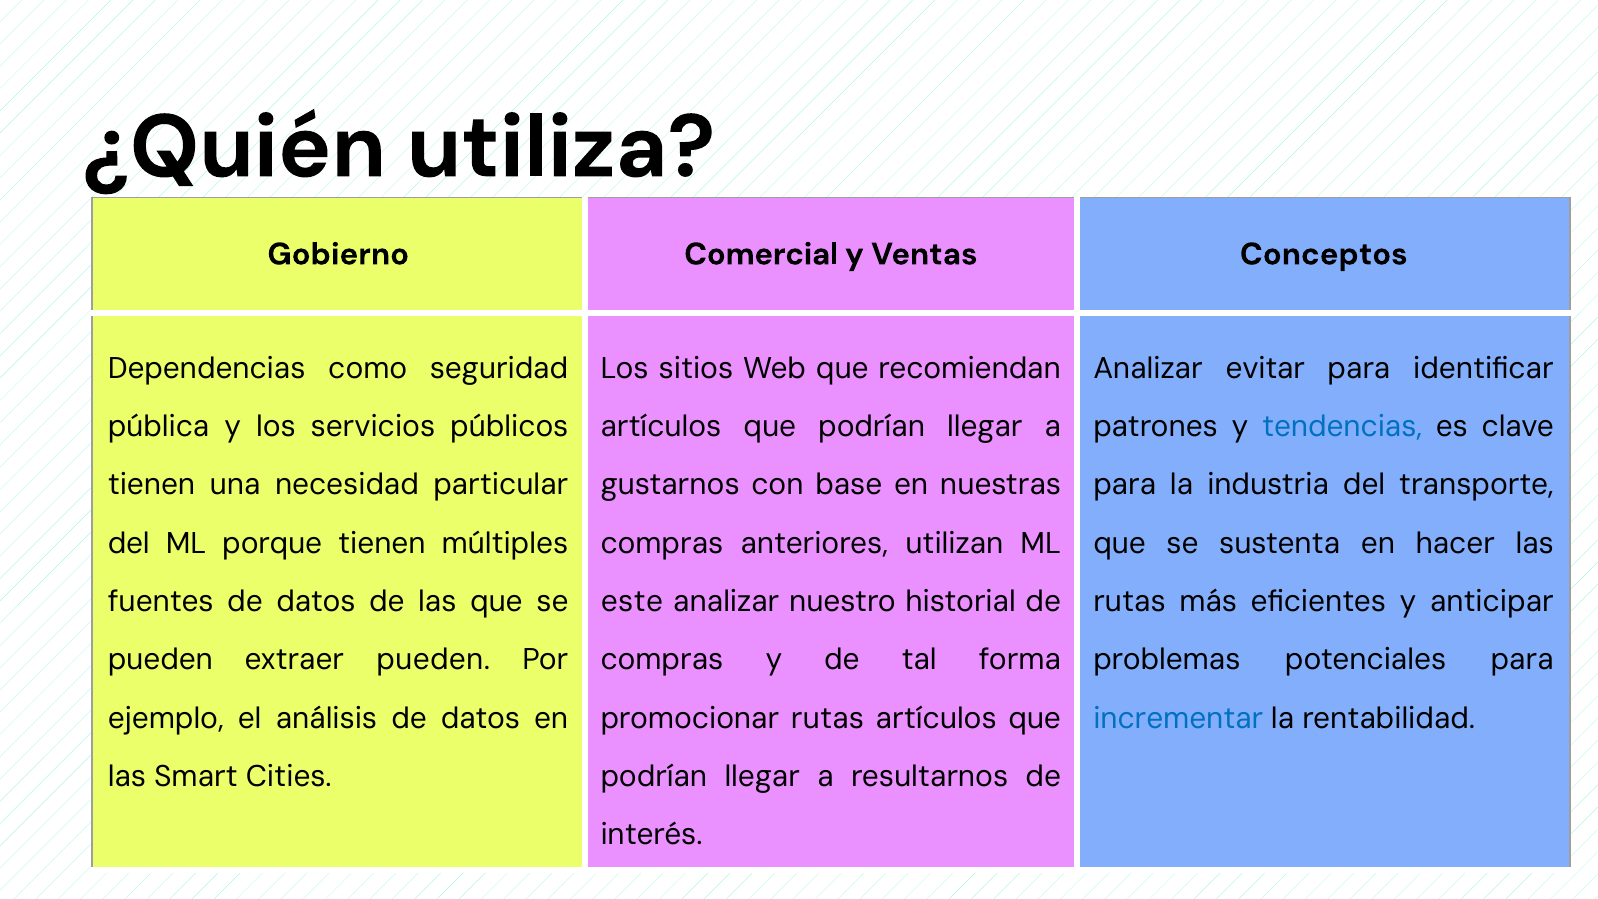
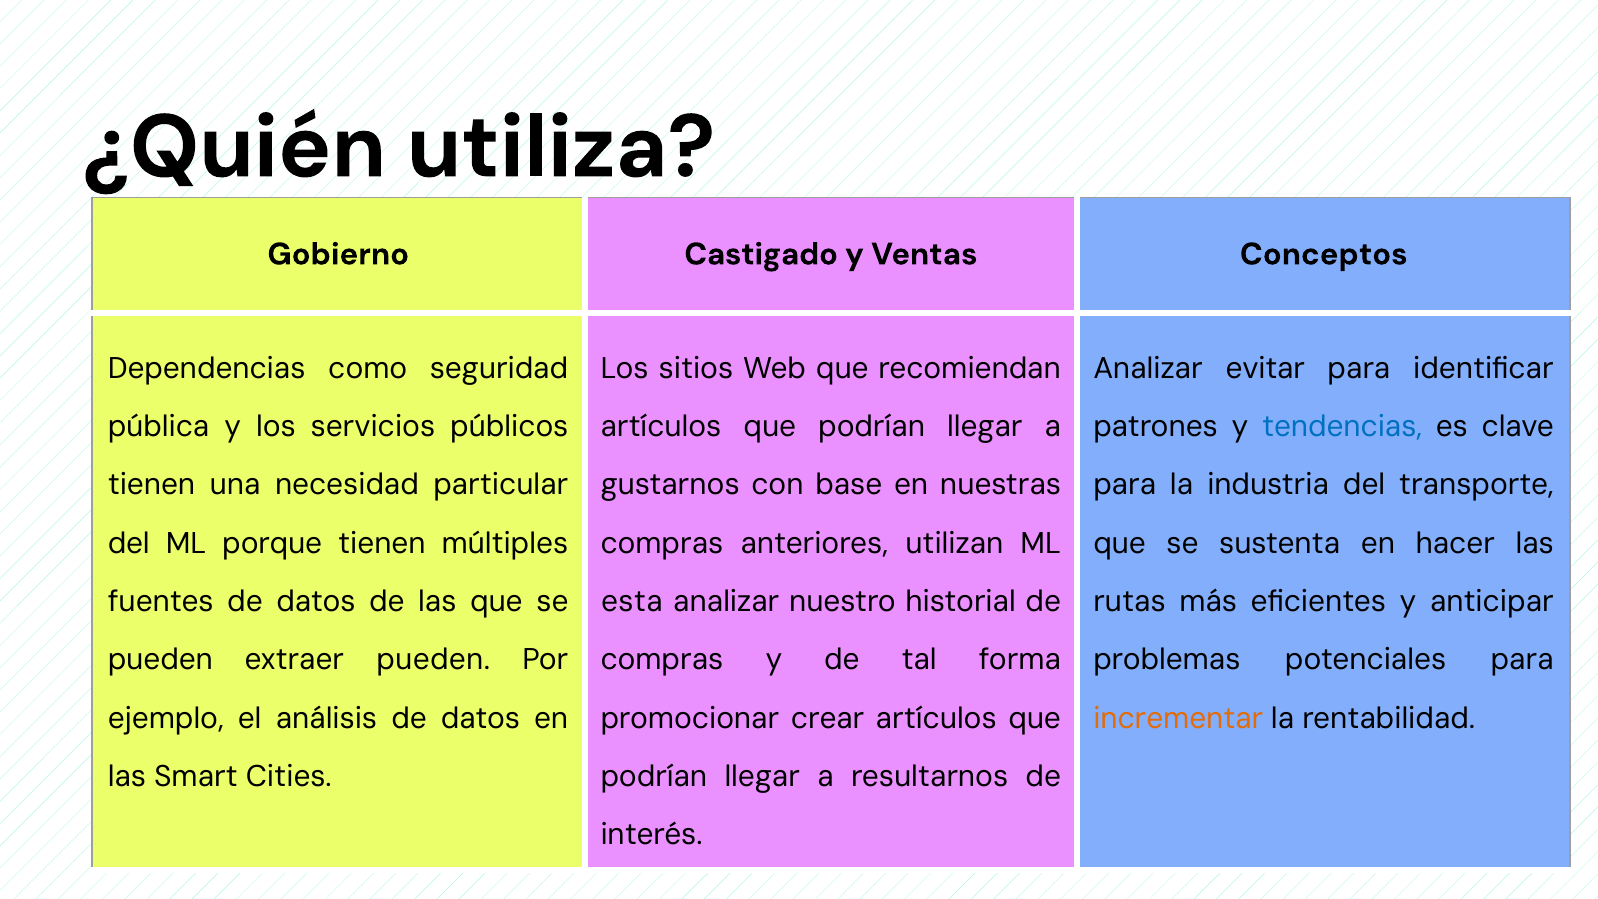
Comercial: Comercial -> Castigado
este: este -> esta
promocionar rutas: rutas -> crear
incrementar colour: blue -> orange
